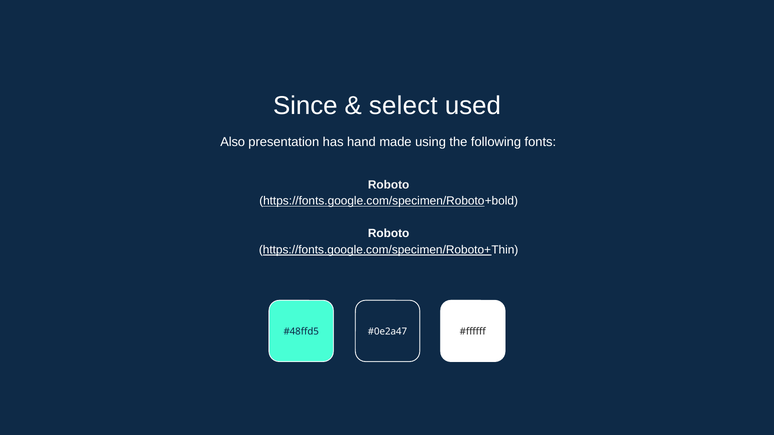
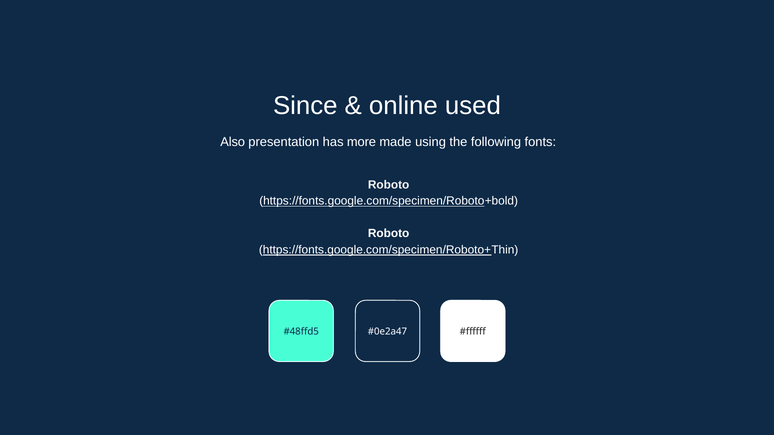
select: select -> online
hand: hand -> more
